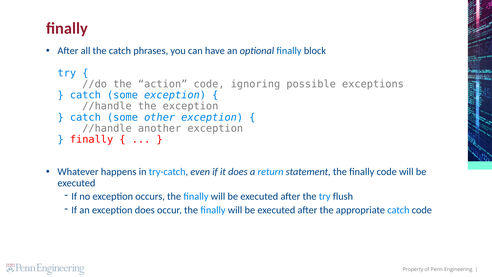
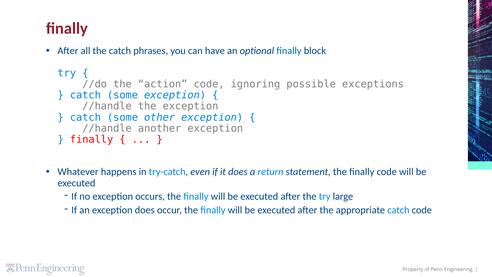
flush: flush -> large
